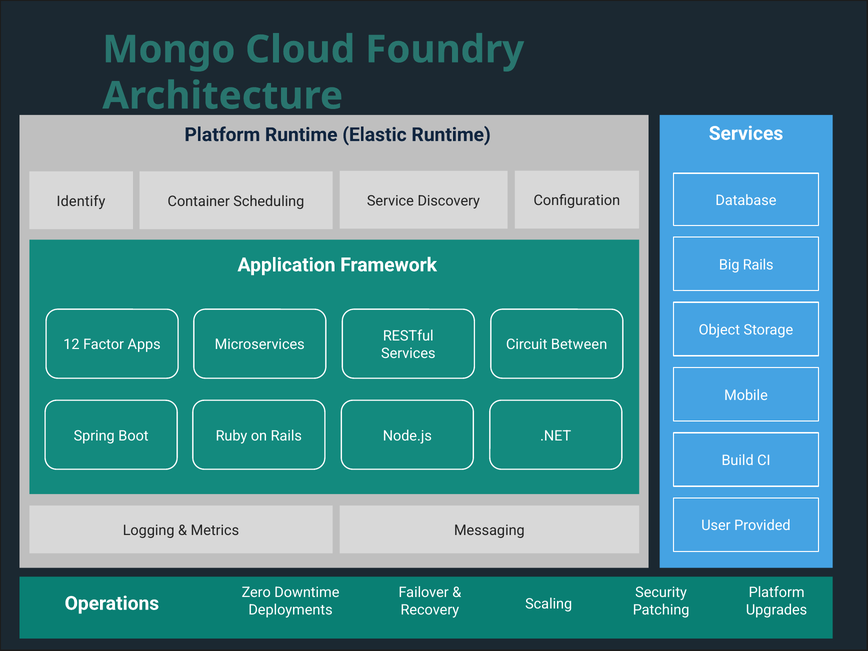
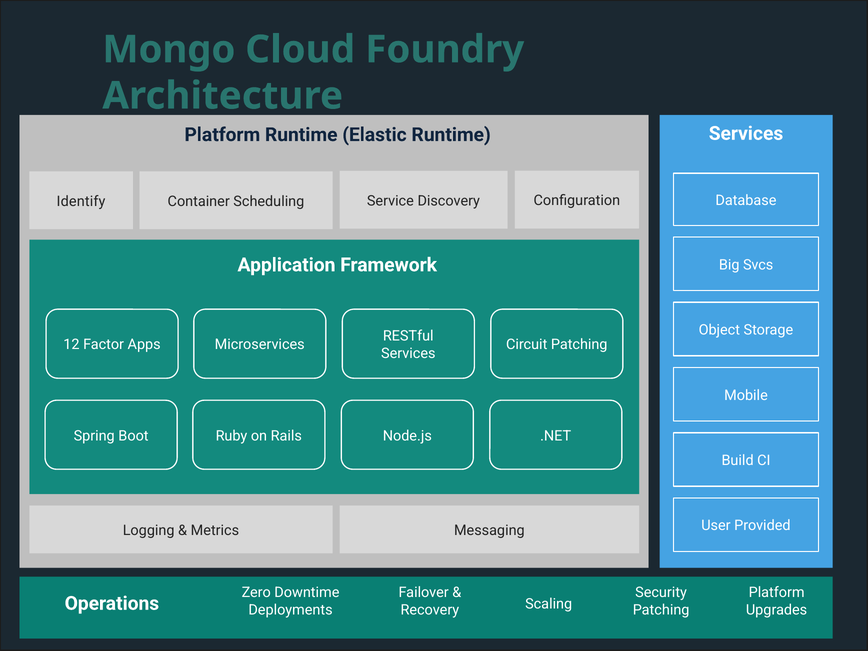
Big Rails: Rails -> Svcs
Circuit Between: Between -> Patching
